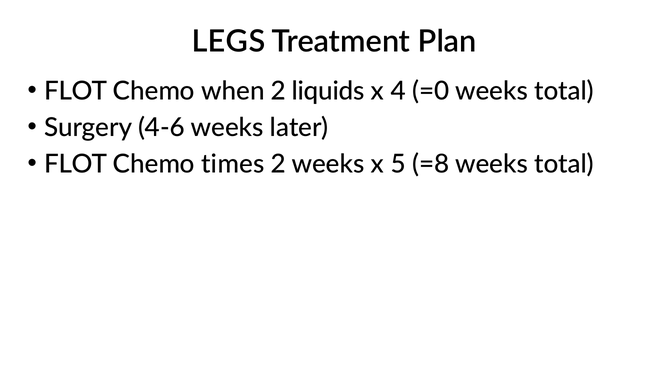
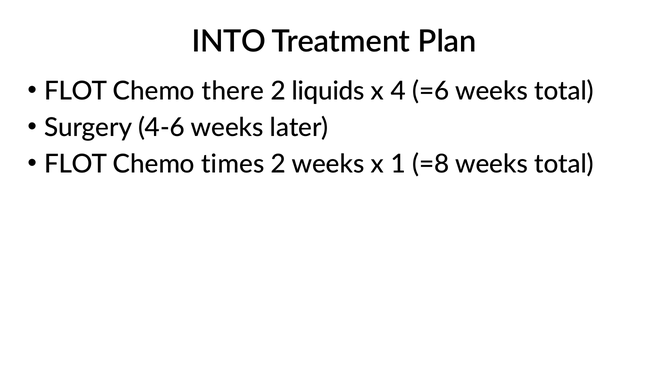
LEGS: LEGS -> INTO
when: when -> there
=0: =0 -> =6
5: 5 -> 1
